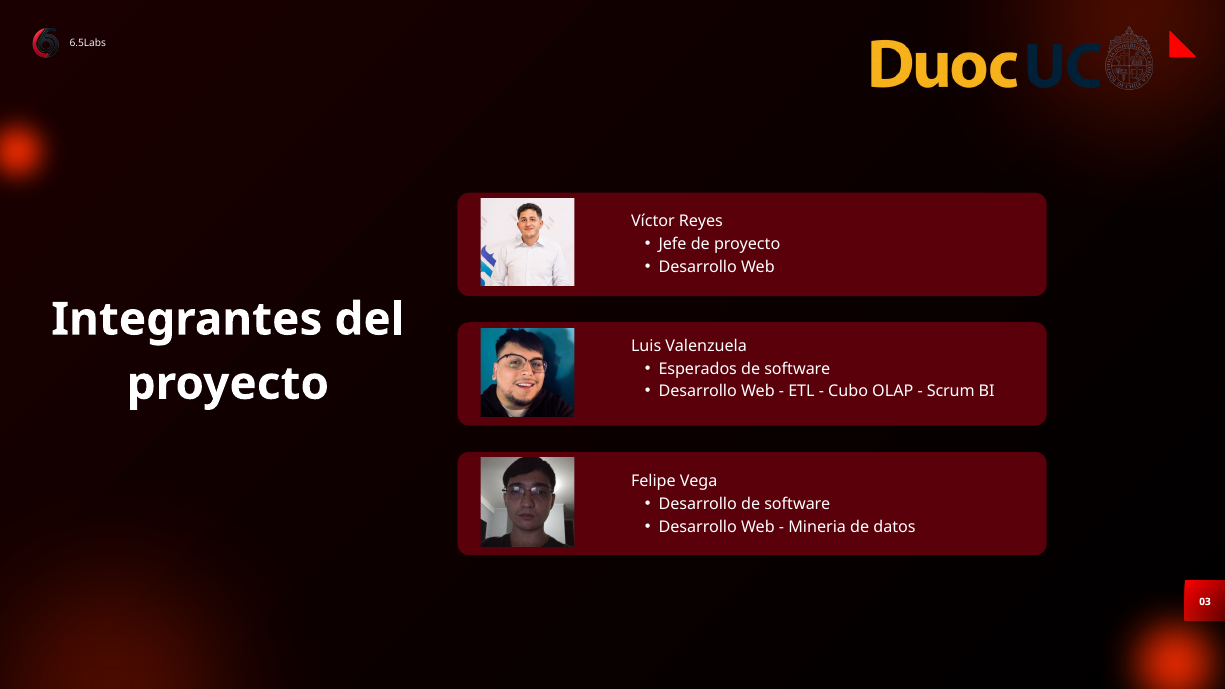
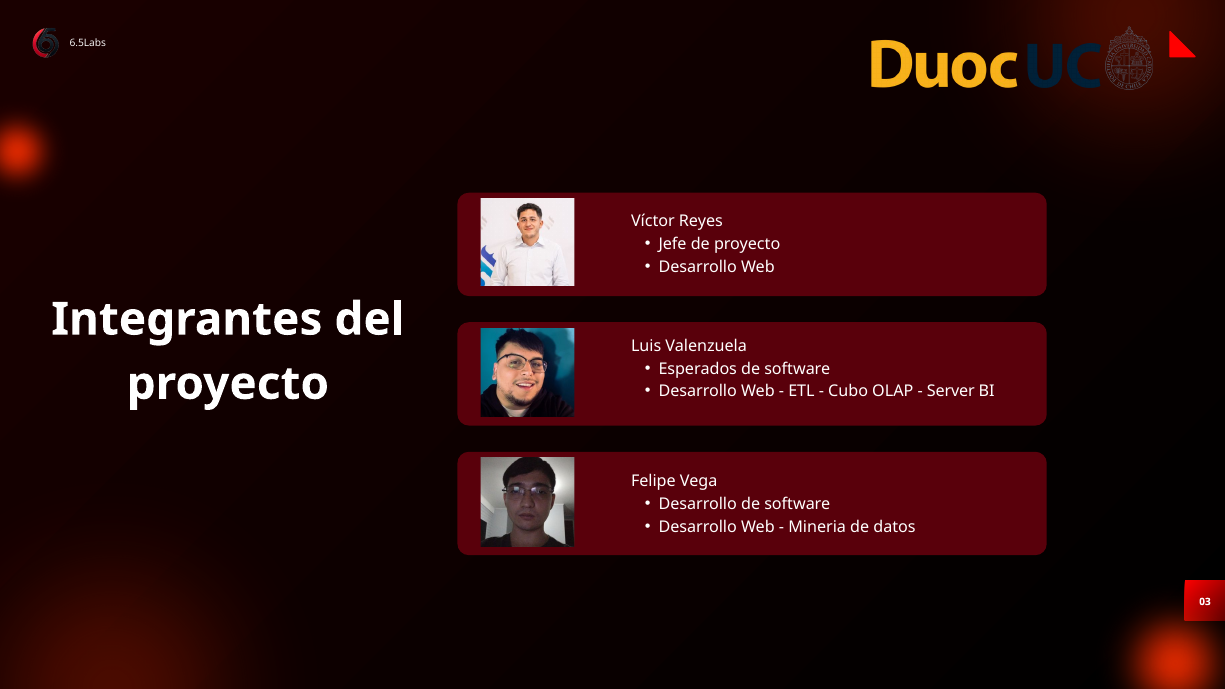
Scrum: Scrum -> Server
